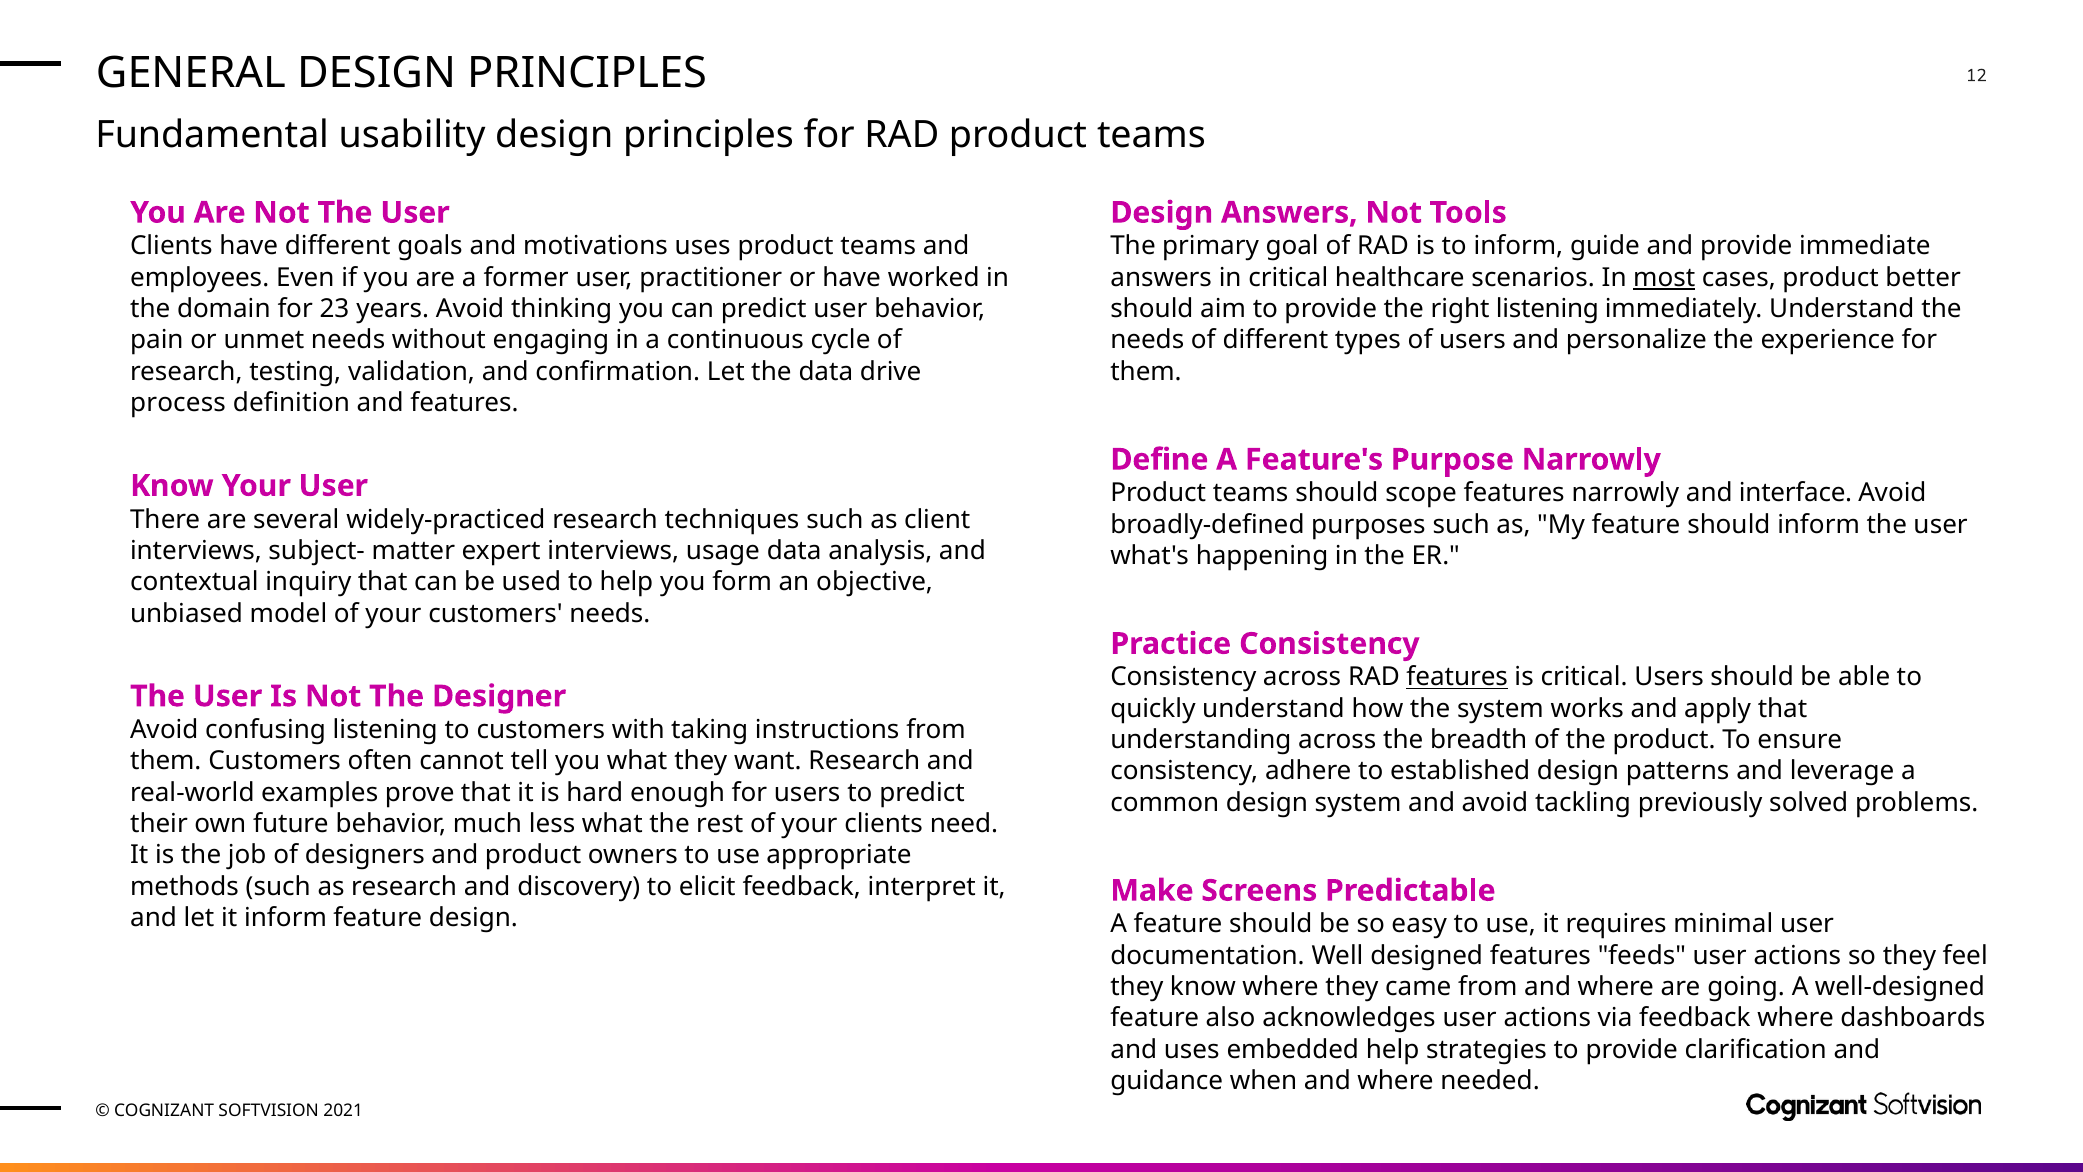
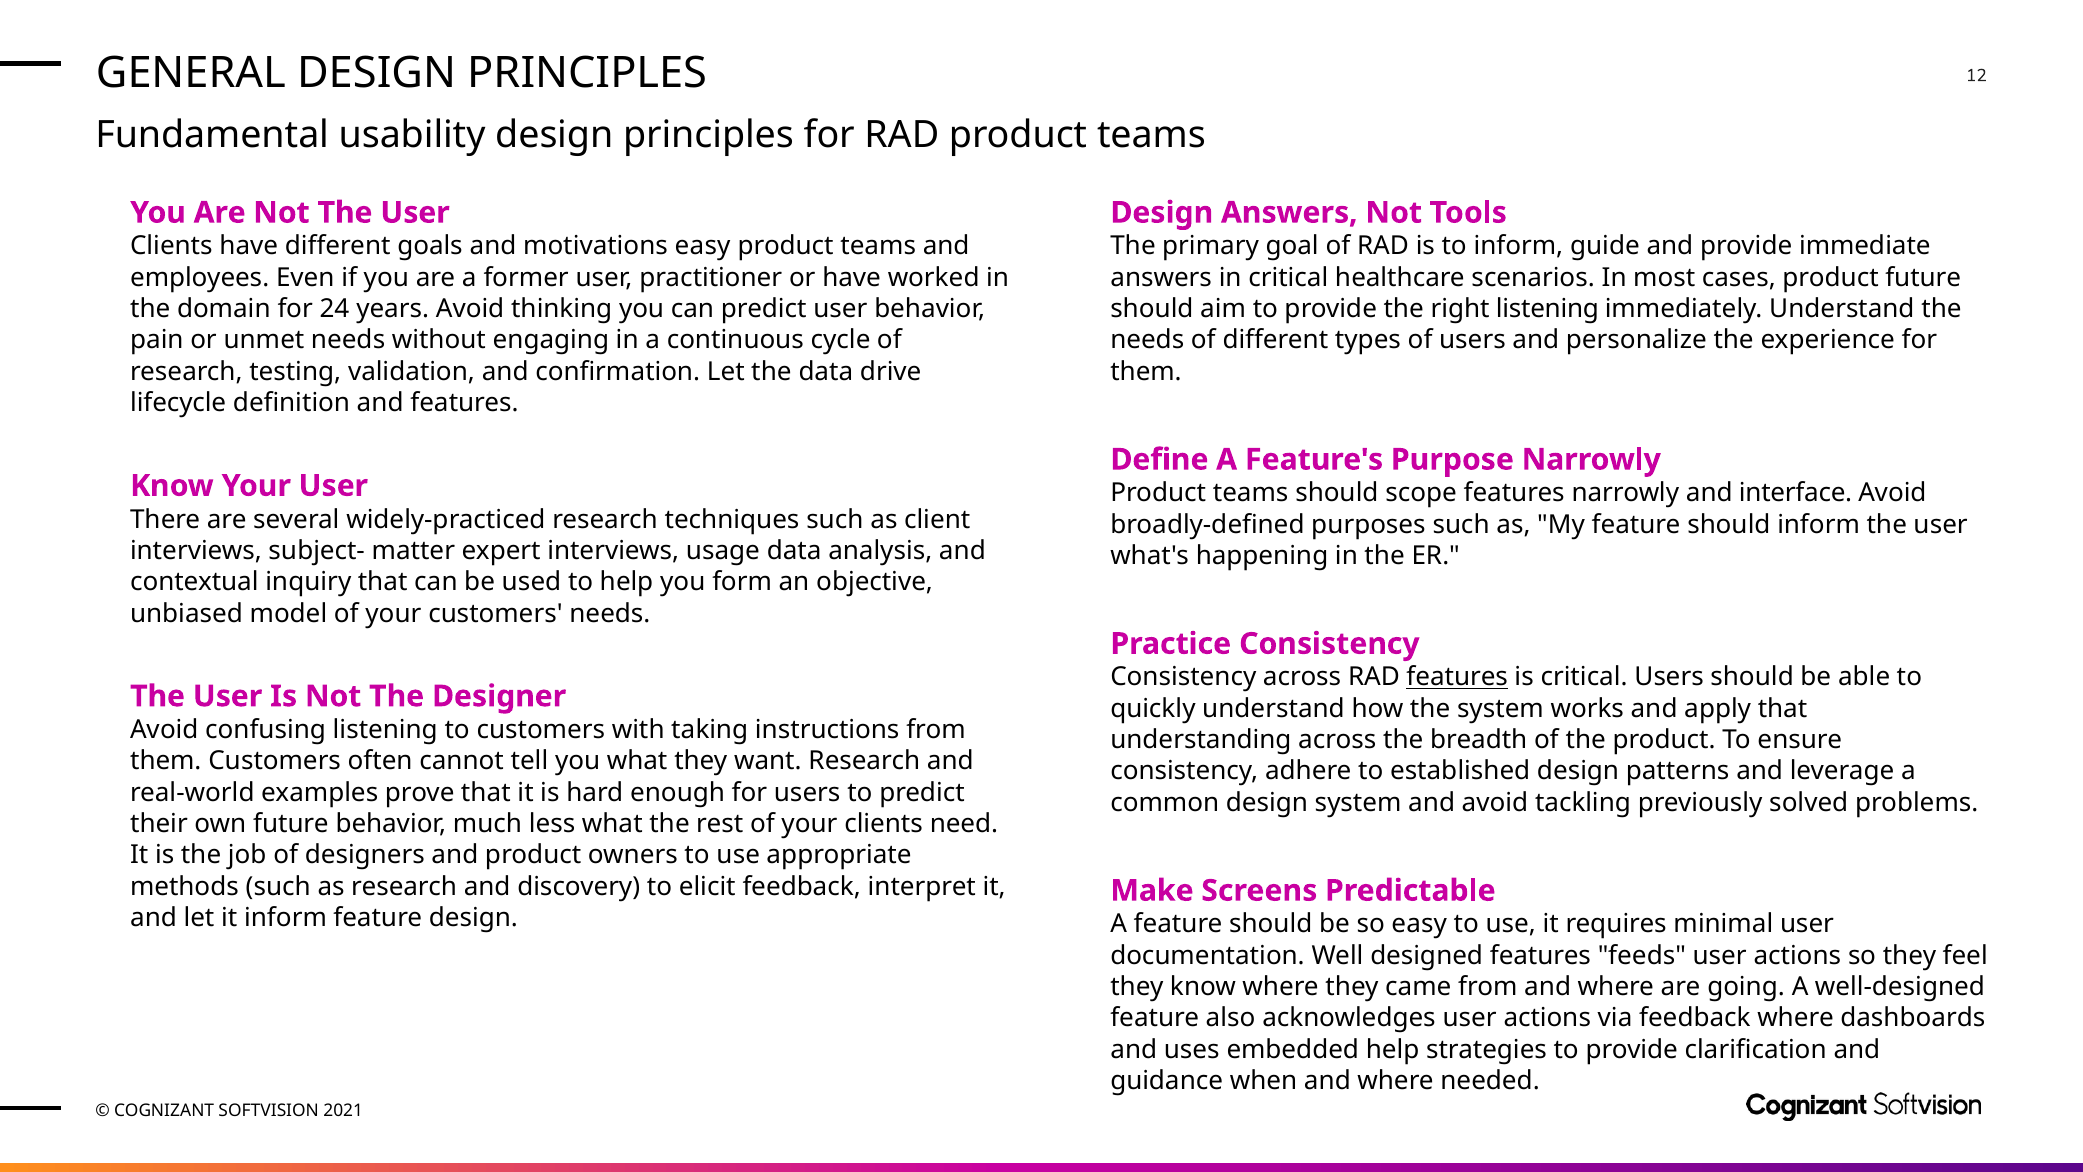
motivations uses: uses -> easy
most underline: present -> none
product better: better -> future
23: 23 -> 24
process: process -> lifecycle
